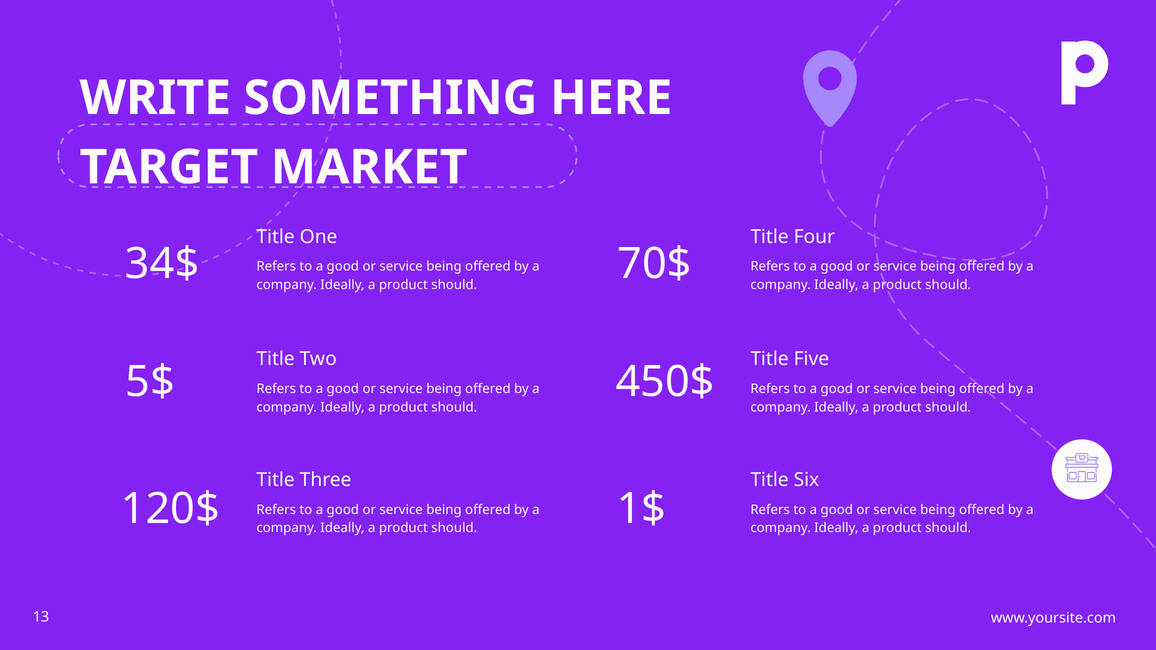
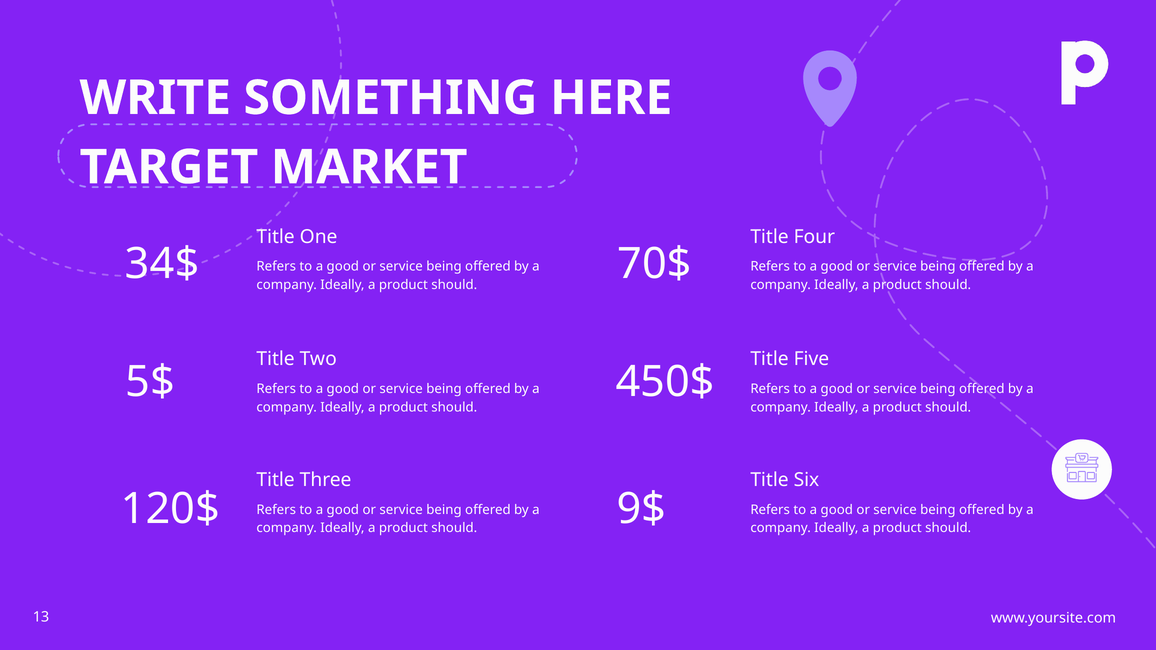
1$: 1$ -> 9$
